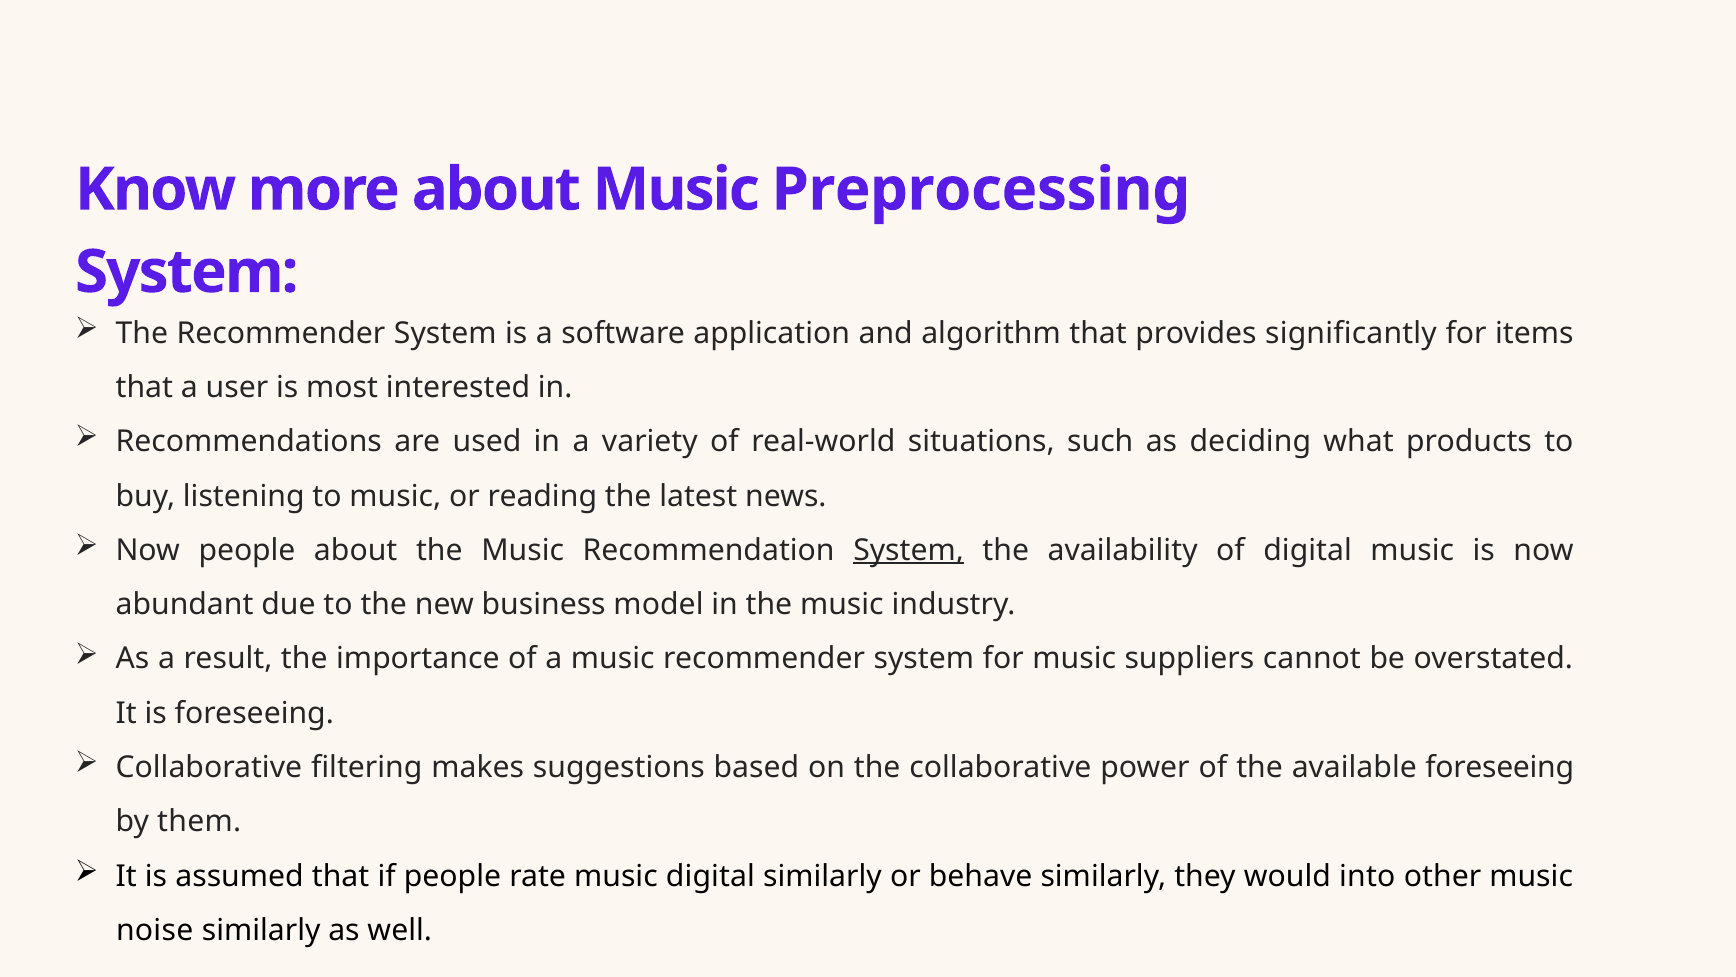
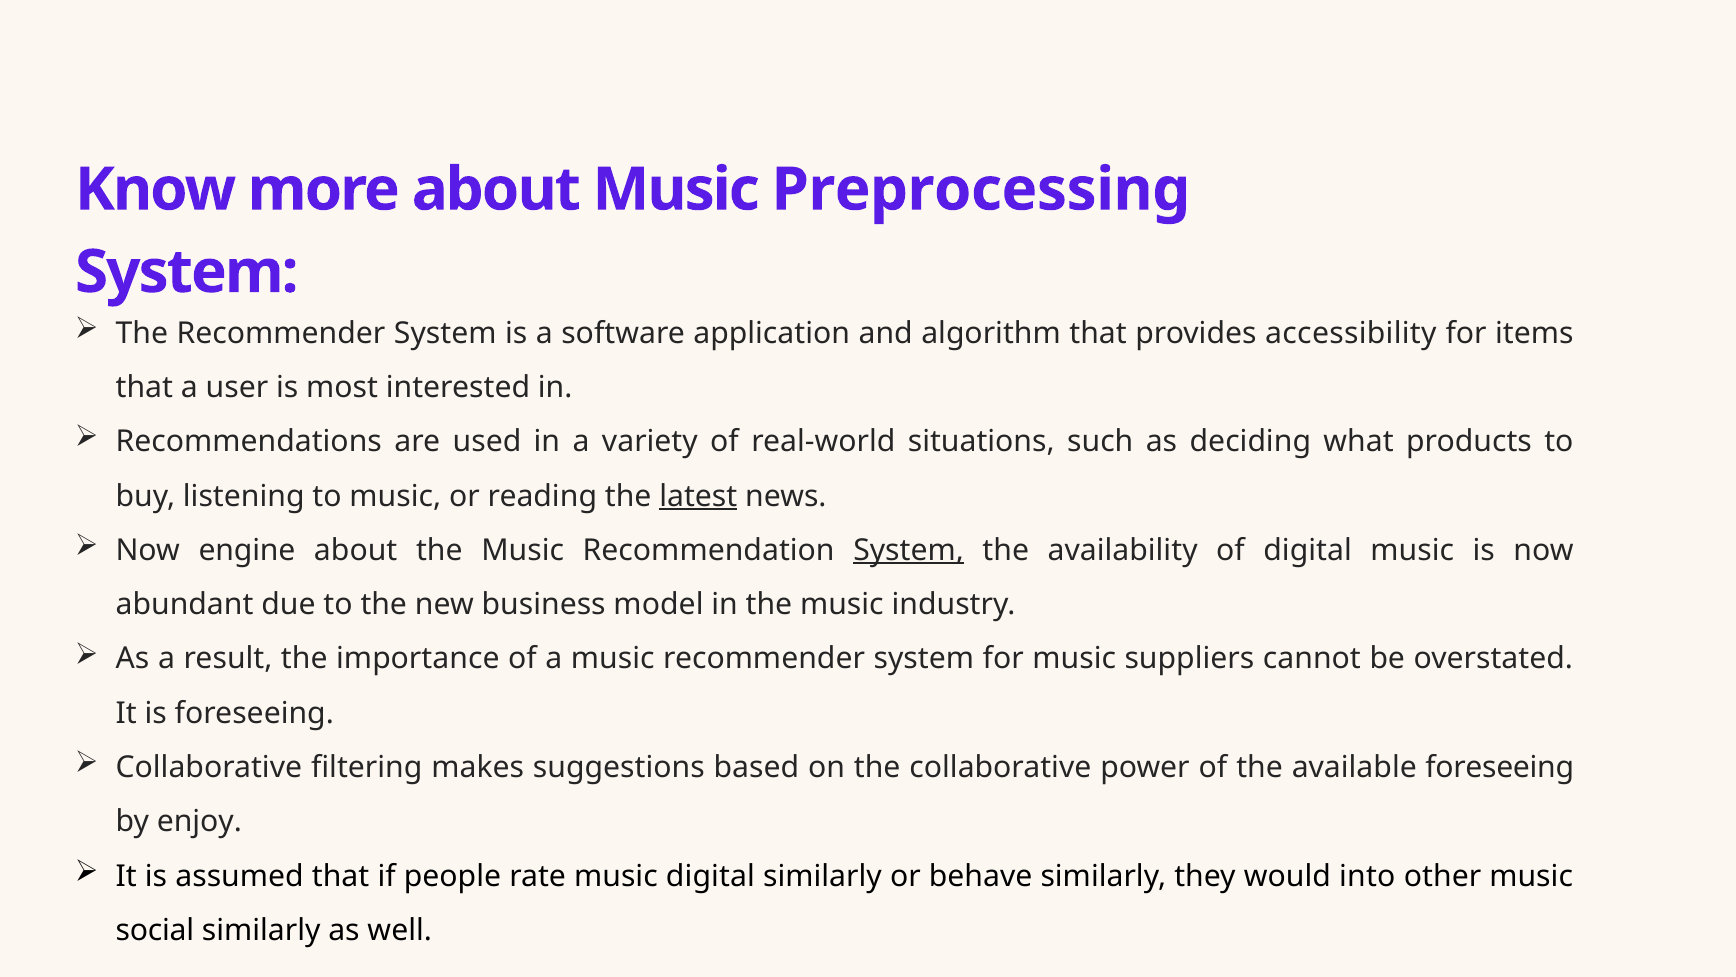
significantly: significantly -> accessibility
latest underline: none -> present
Now people: people -> engine
them: them -> enjoy
noise: noise -> social
